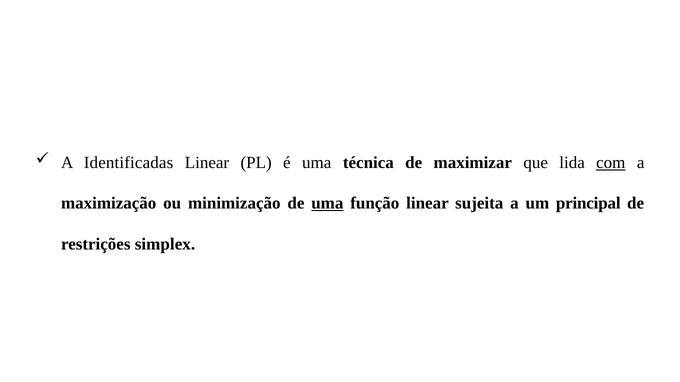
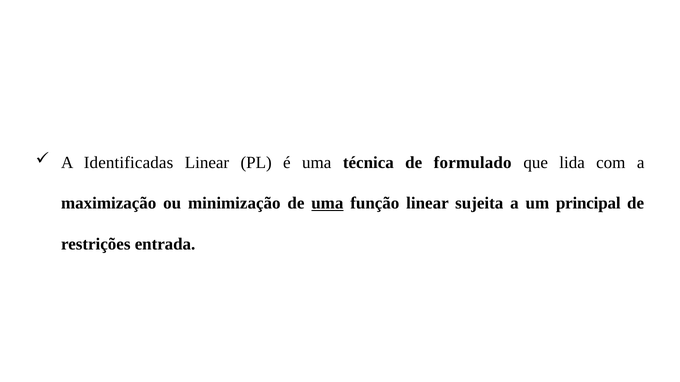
maximizar: maximizar -> formulado
com underline: present -> none
simplex: simplex -> entrada
